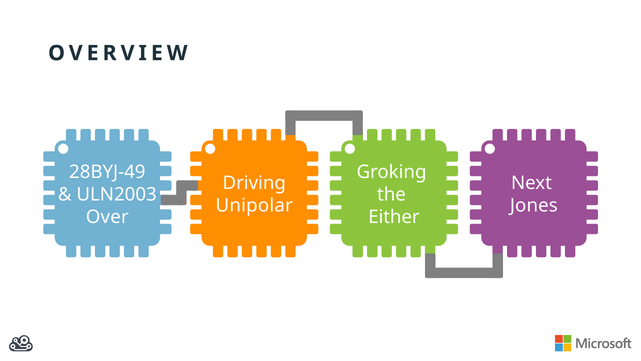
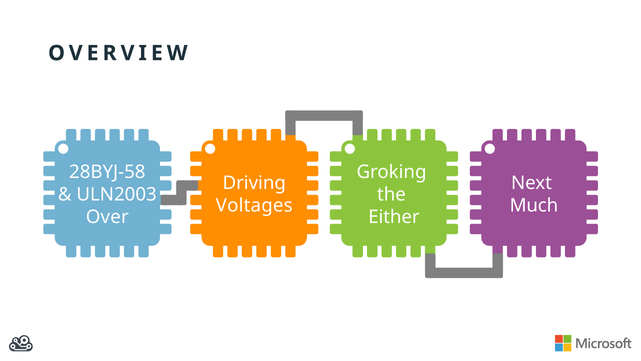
28BYJ-49: 28BYJ-49 -> 28BYJ-58
Unipolar: Unipolar -> Voltages
Jones: Jones -> Much
